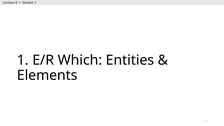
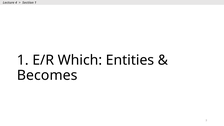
Elements: Elements -> Becomes
